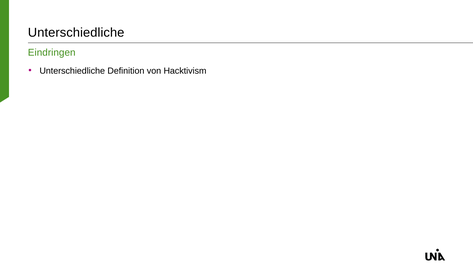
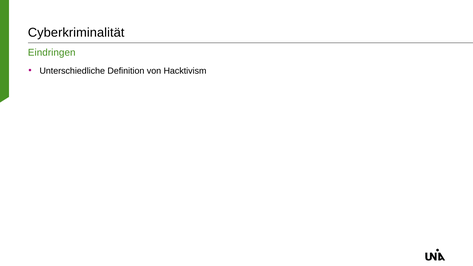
Unterschiedliche at (76, 32): Unterschiedliche -> Cyberkriminalität
